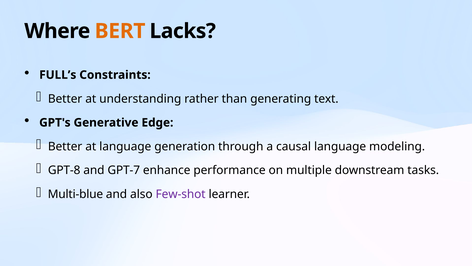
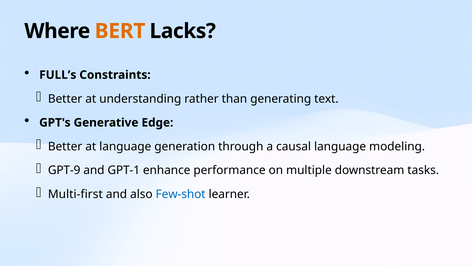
GPT-8: GPT-8 -> GPT-9
GPT-7: GPT-7 -> GPT-1
Multi-blue: Multi-blue -> Multi-first
Few-shot colour: purple -> blue
